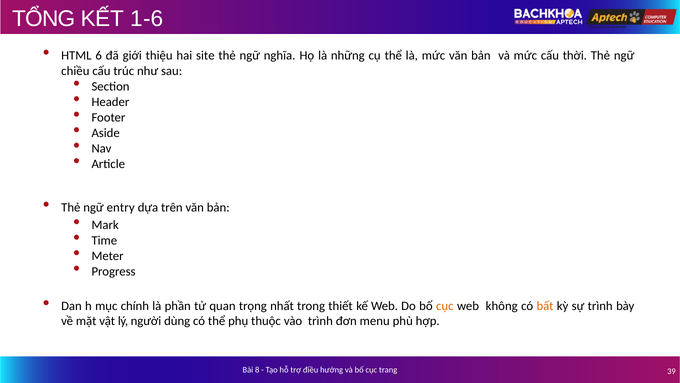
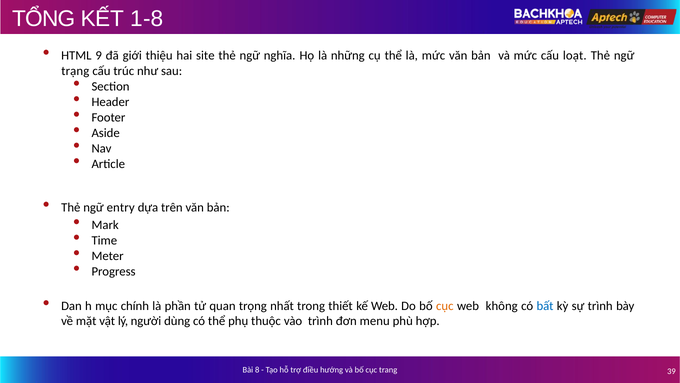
1-6: 1-6 -> 1-8
6: 6 -> 9
thời: thời -> loạt
chiều: chiều -> trạng
bất colour: orange -> blue
